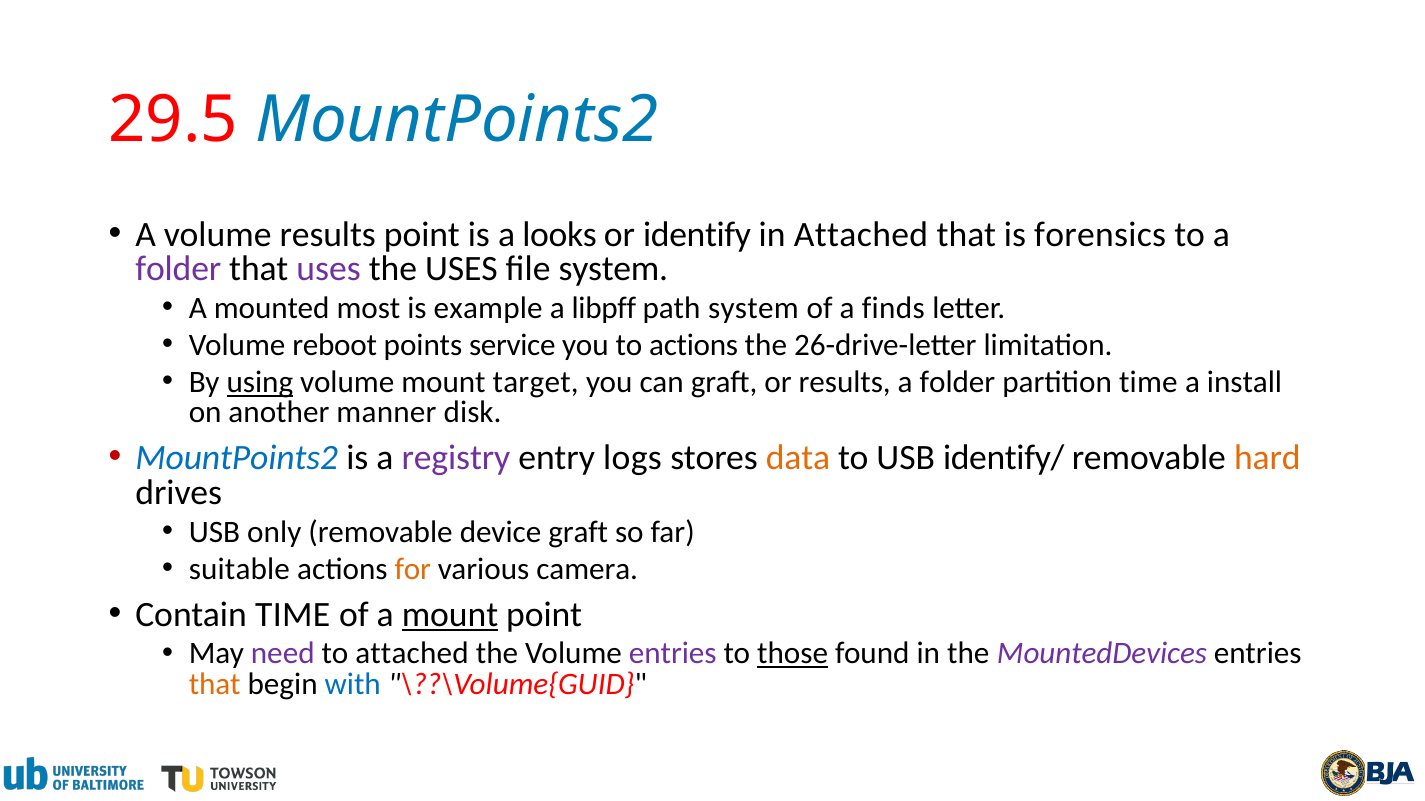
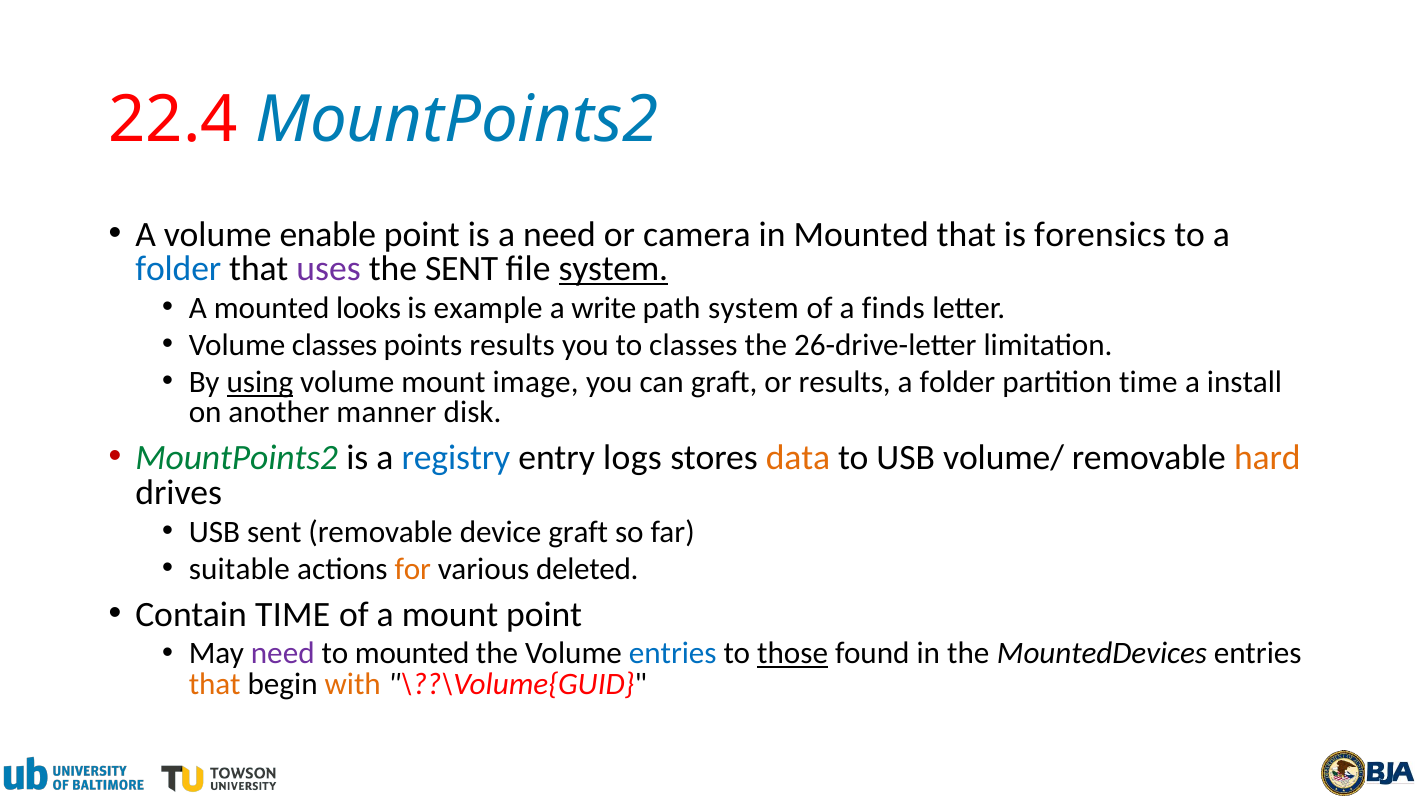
29.5: 29.5 -> 22.4
volume results: results -> enable
a looks: looks -> need
identify: identify -> camera
in Attached: Attached -> Mounted
folder at (178, 269) colour: purple -> blue
the USES: USES -> SENT
system at (613, 269) underline: none -> present
most: most -> looks
libpff: libpff -> write
Volume reboot: reboot -> classes
points service: service -> results
to actions: actions -> classes
target: target -> image
MountPoints2 at (237, 458) colour: blue -> green
registry colour: purple -> blue
identify/: identify/ -> volume/
USB only: only -> sent
camera: camera -> deleted
mount at (450, 615) underline: present -> none
to attached: attached -> mounted
entries at (673, 654) colour: purple -> blue
MountedDevices colour: purple -> black
with colour: blue -> orange
